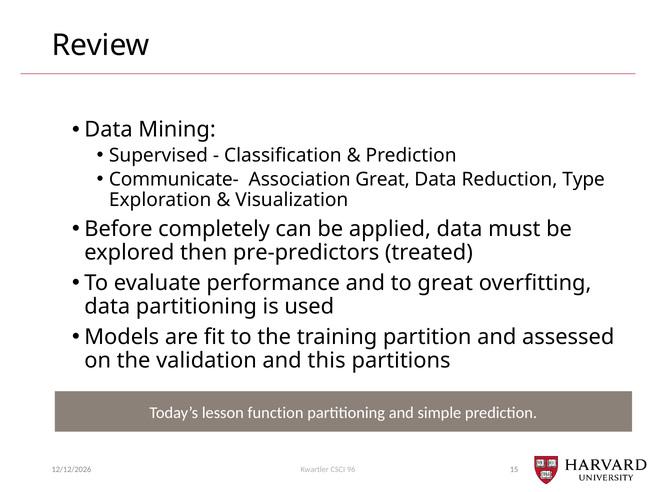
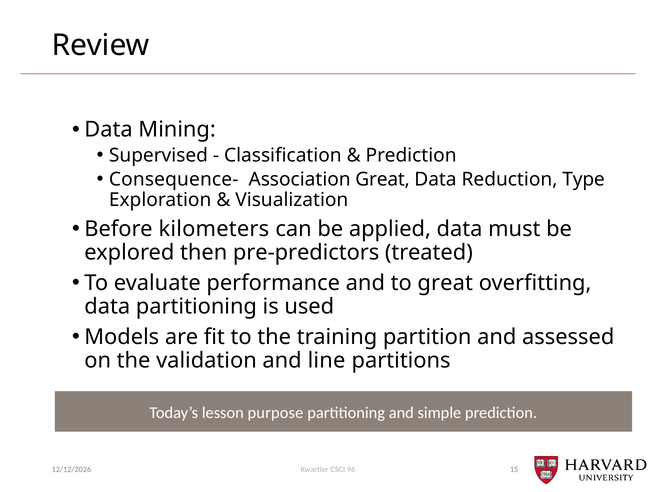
Communicate-: Communicate- -> Consequence-
completely: completely -> kilometers
this: this -> line
function: function -> purpose
